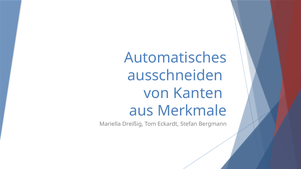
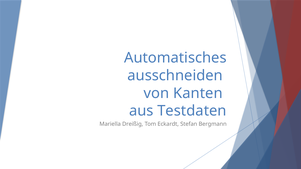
Merkmale: Merkmale -> Testdaten
